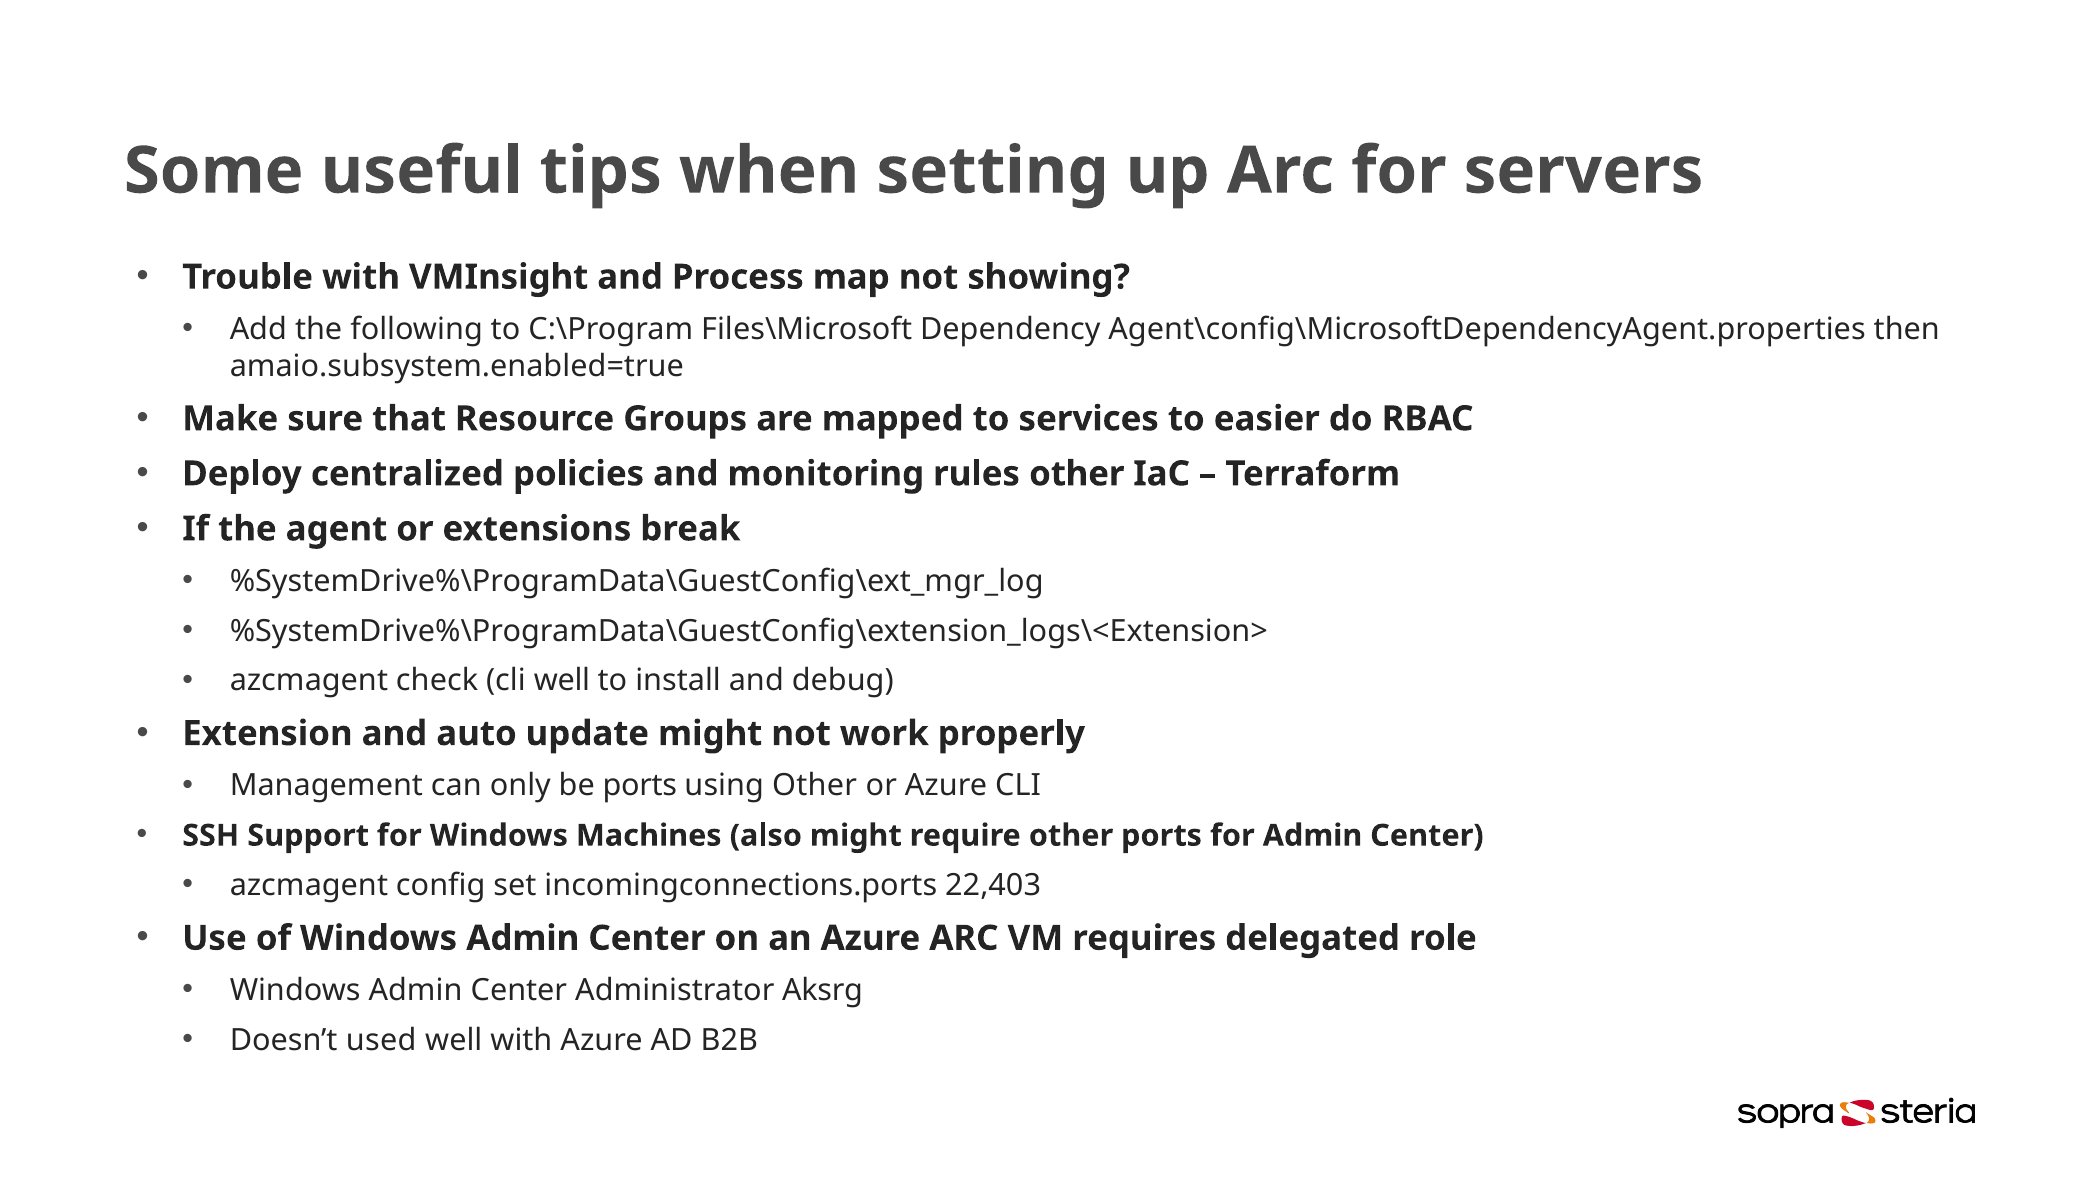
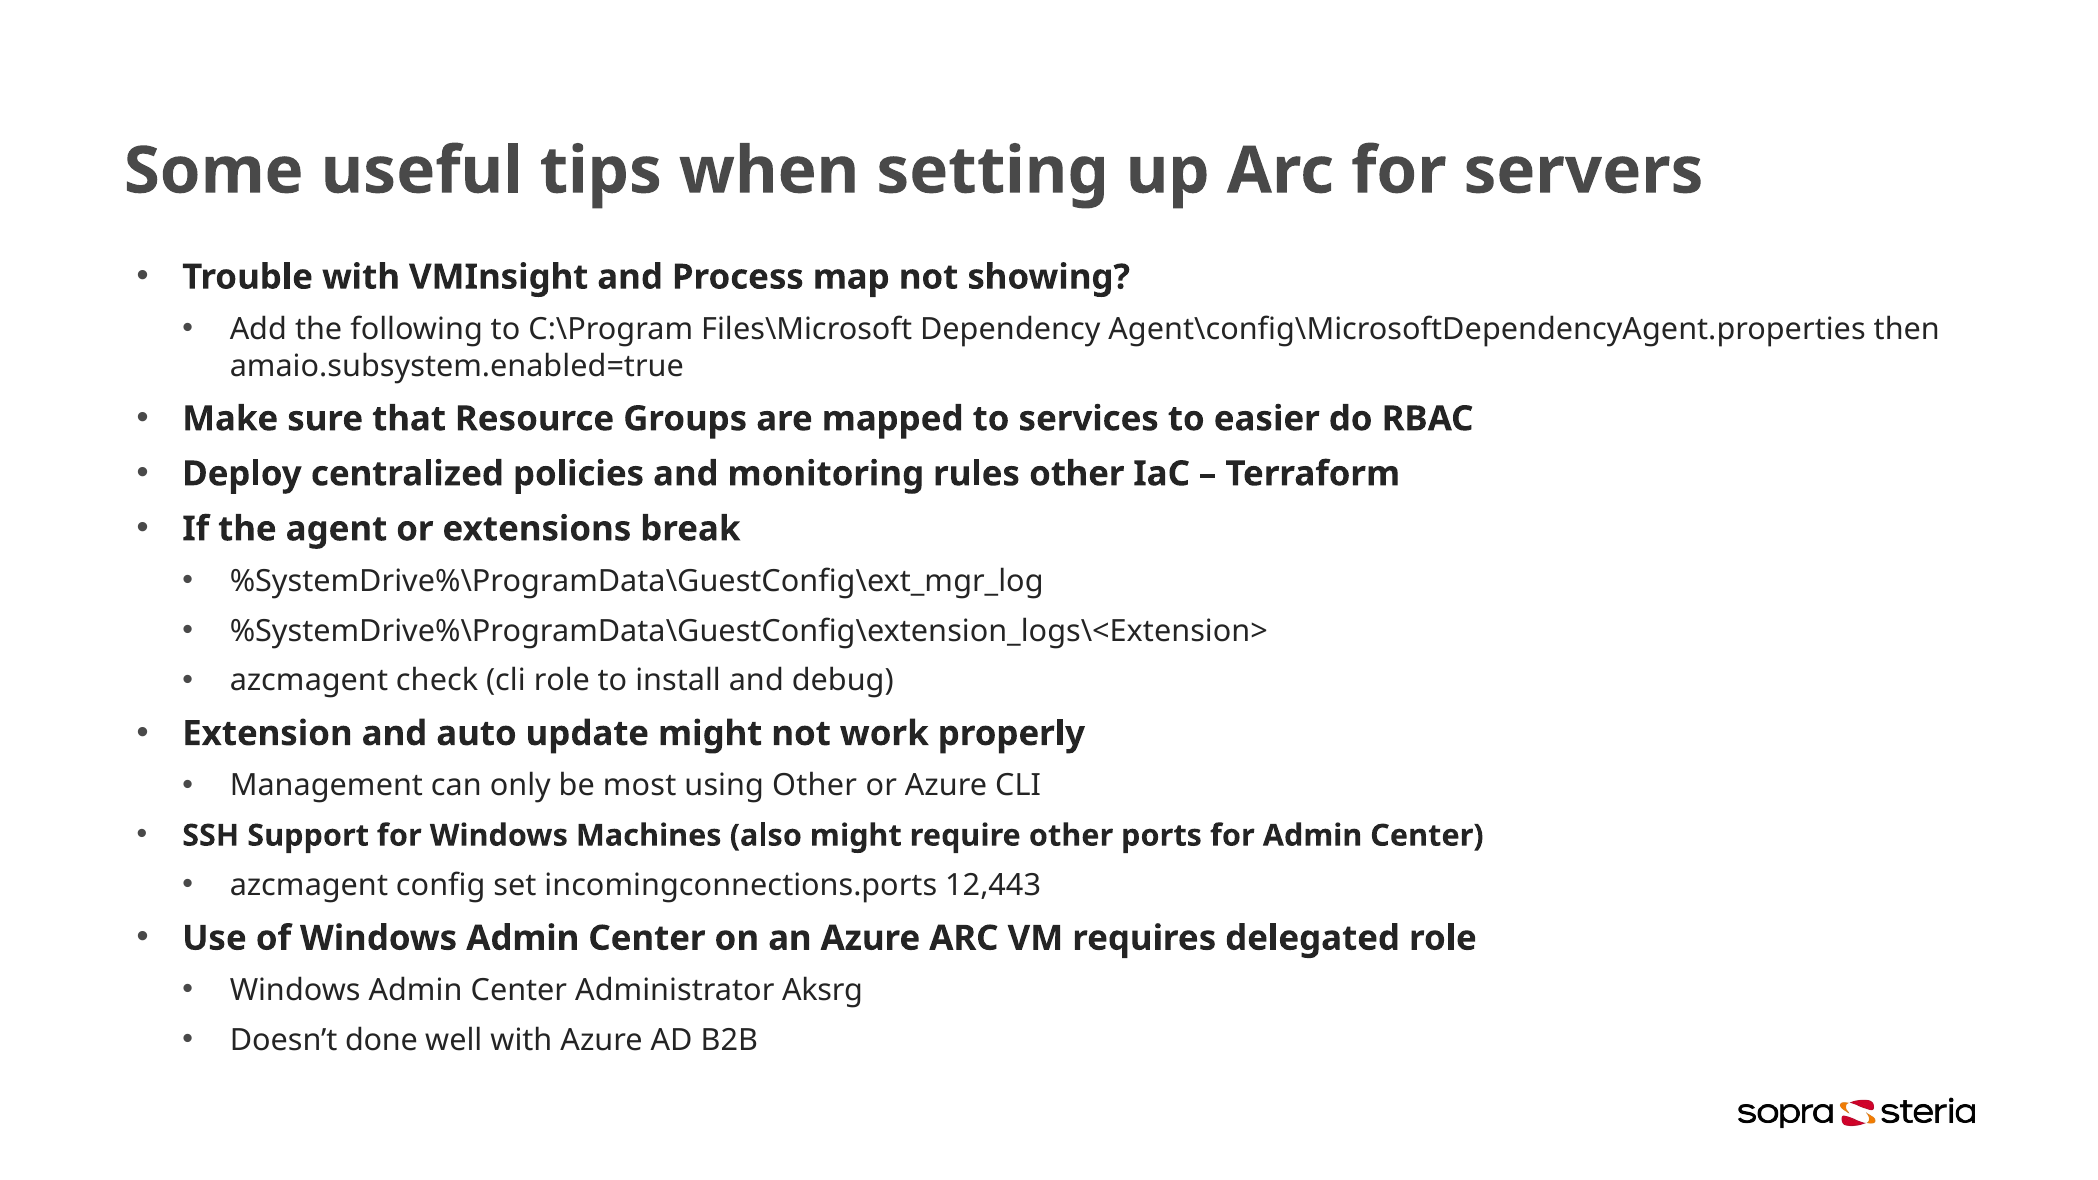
cli well: well -> role
be ports: ports -> most
22,403: 22,403 -> 12,443
used: used -> done
